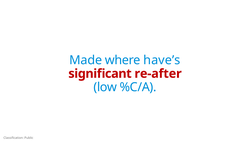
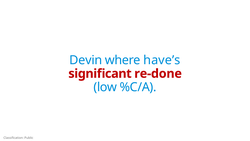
Made: Made -> Devin
re-after: re-after -> re-done
